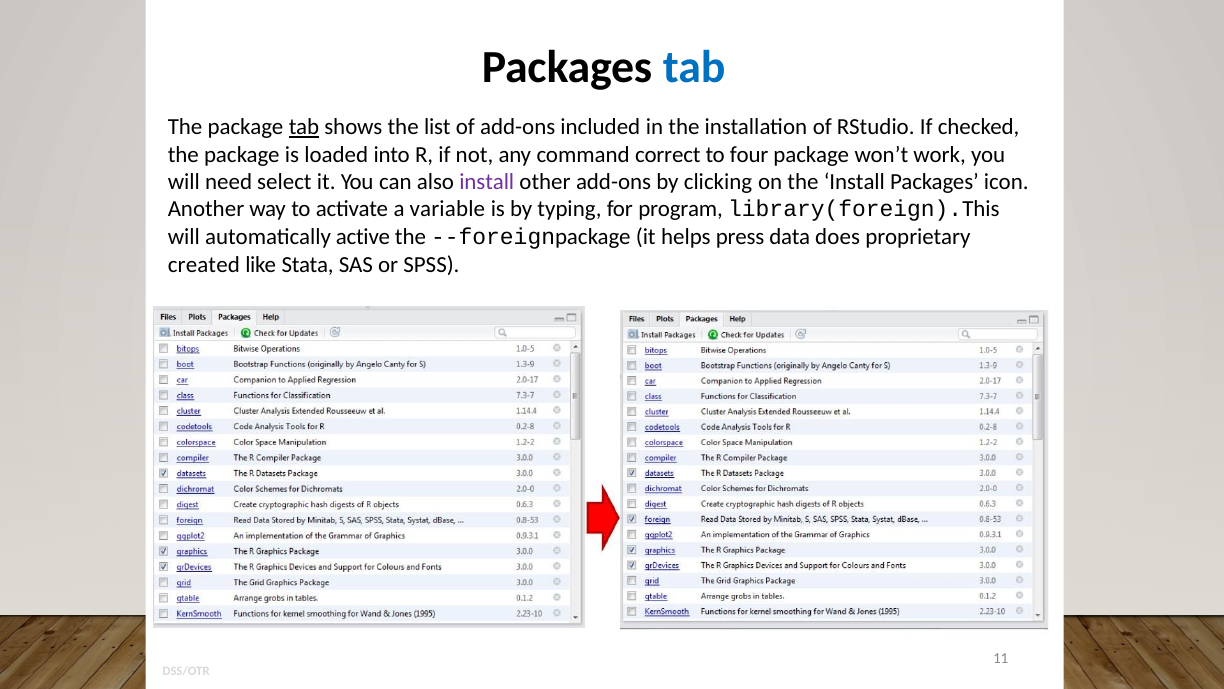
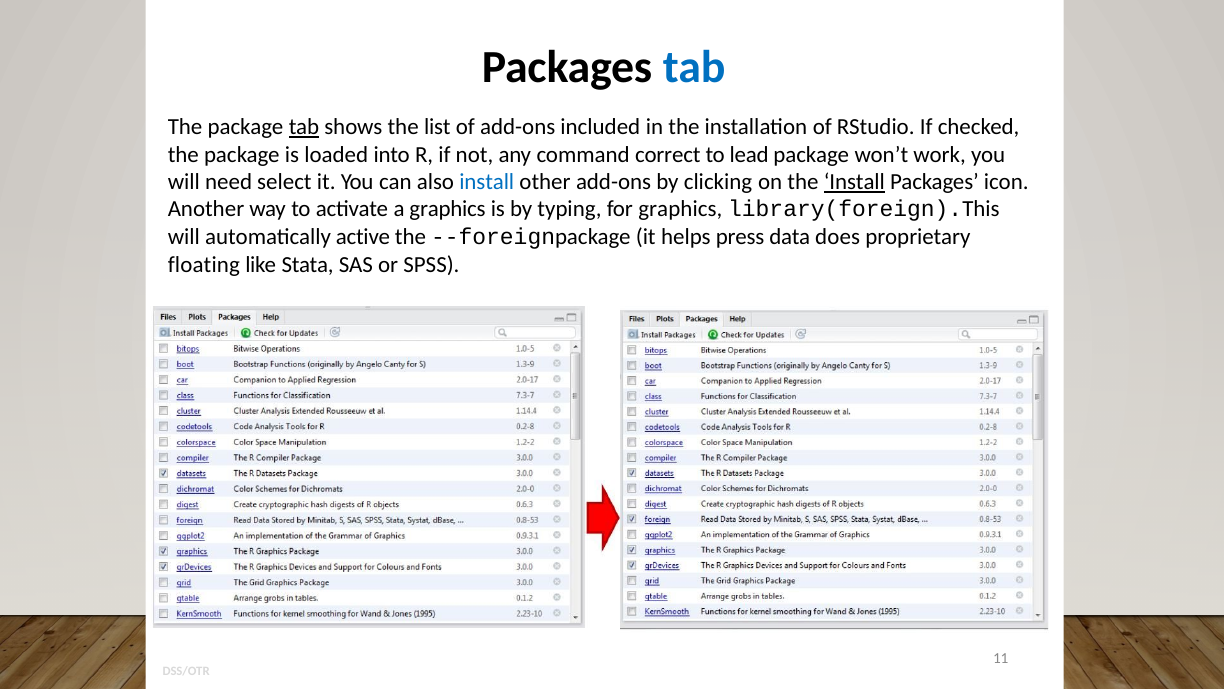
four: four -> lead
install at (487, 182) colour: purple -> blue
Install at (854, 182) underline: none -> present
a variable: variable -> graphics
for program: program -> graphics
created: created -> floating
